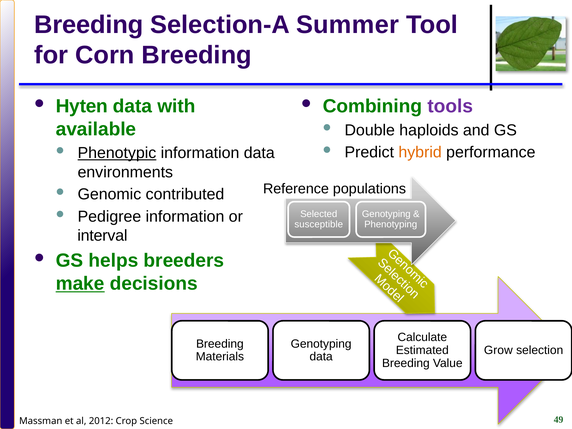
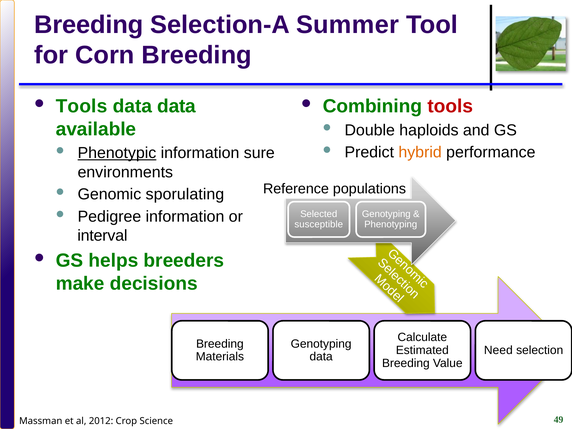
Hyten at (82, 106): Hyten -> Tools
data with: with -> data
tools at (450, 106) colour: purple -> red
information data: data -> sure
contributed: contributed -> sporulating
make underline: present -> none
Grow: Grow -> Need
